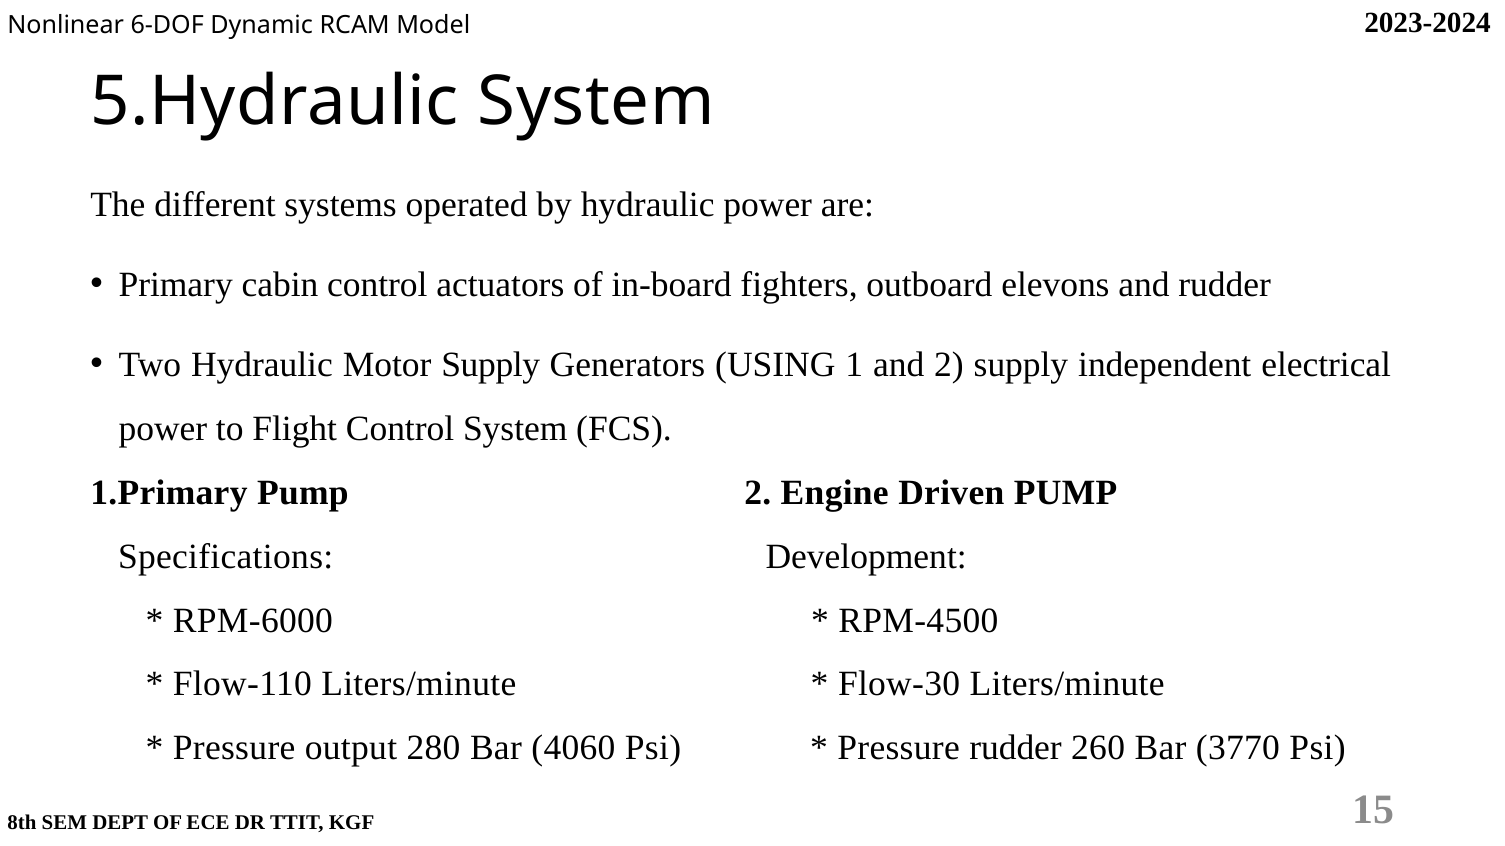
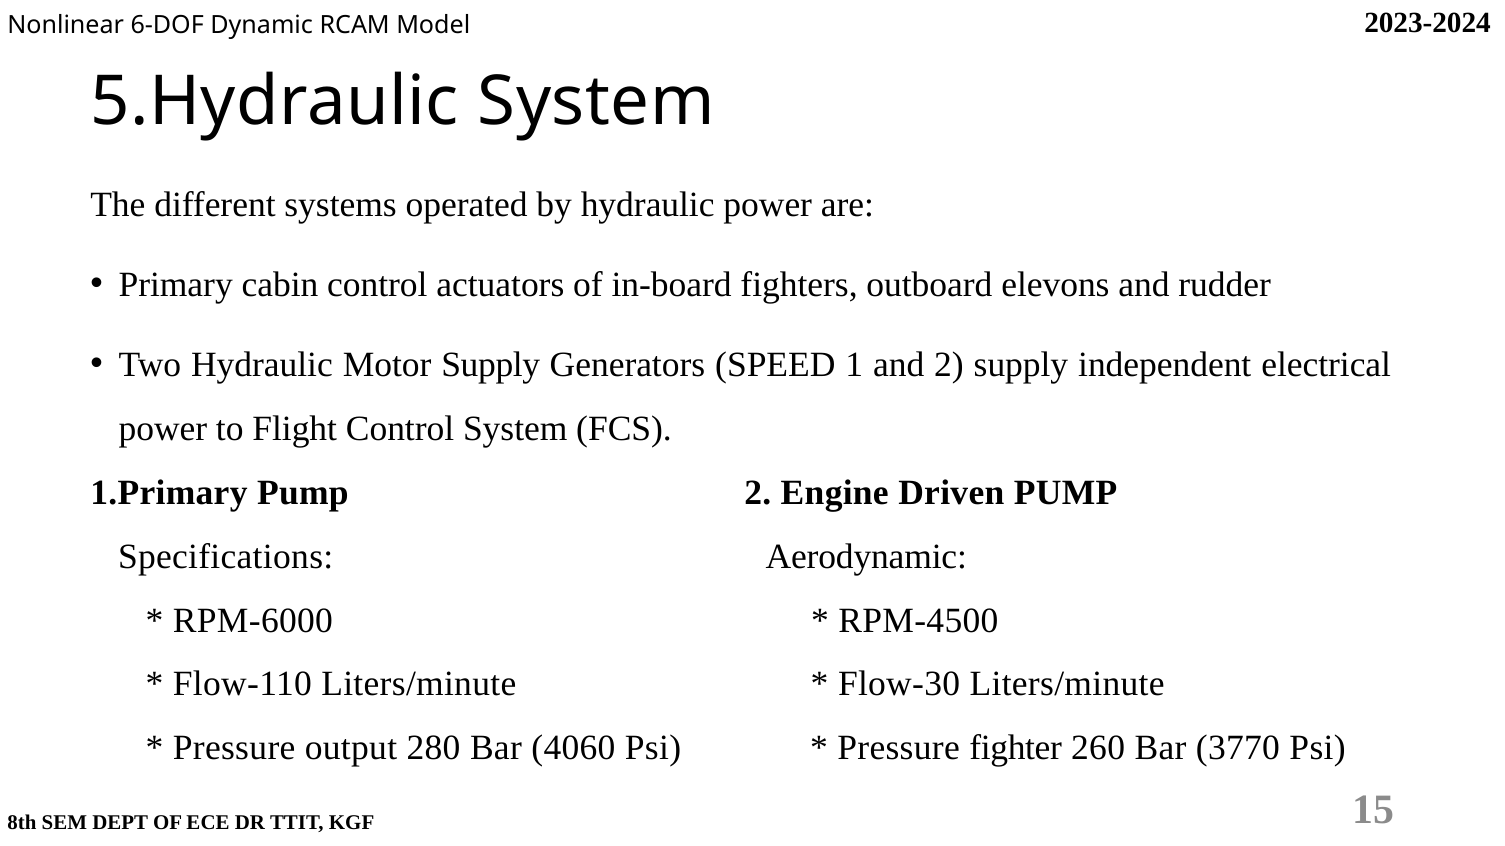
USING: USING -> SPEED
Development: Development -> Aerodynamic
Pressure rudder: rudder -> fighter
